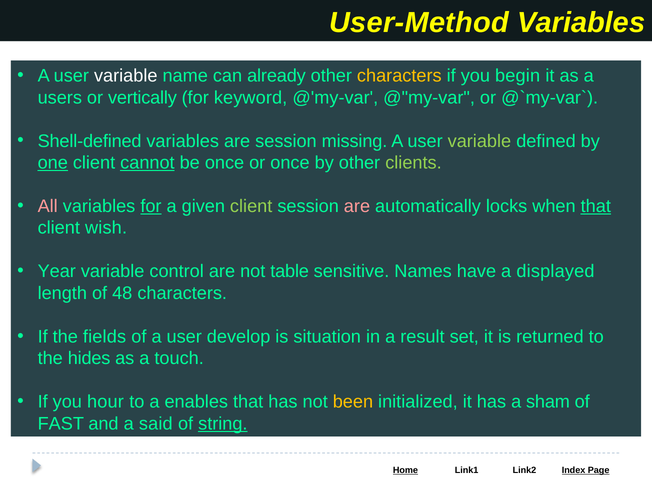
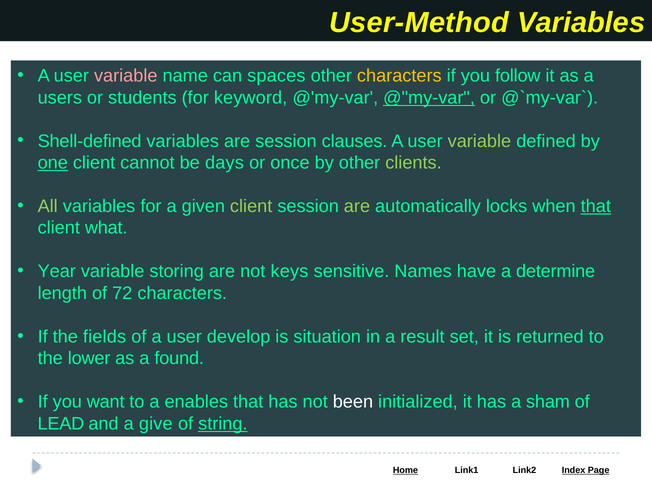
variable at (126, 76) colour: white -> pink
already: already -> spaces
begin: begin -> follow
vertically: vertically -> students
@"my-var underline: none -> present
missing: missing -> clauses
cannot underline: present -> none
be once: once -> days
All colour: pink -> light green
for at (151, 206) underline: present -> none
are at (357, 206) colour: pink -> light green
wish: wish -> what
control: control -> storing
table: table -> keys
displayed: displayed -> determine
48: 48 -> 72
hides: hides -> lower
touch: touch -> found
hour: hour -> want
been colour: yellow -> white
FAST: FAST -> LEAD
said: said -> give
